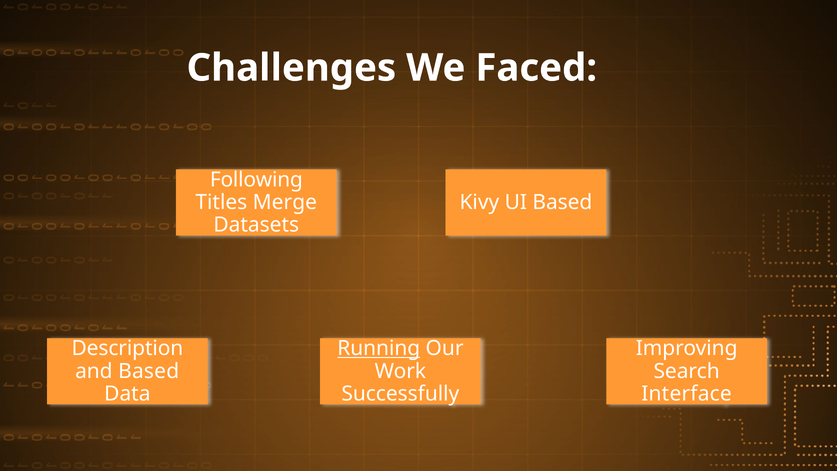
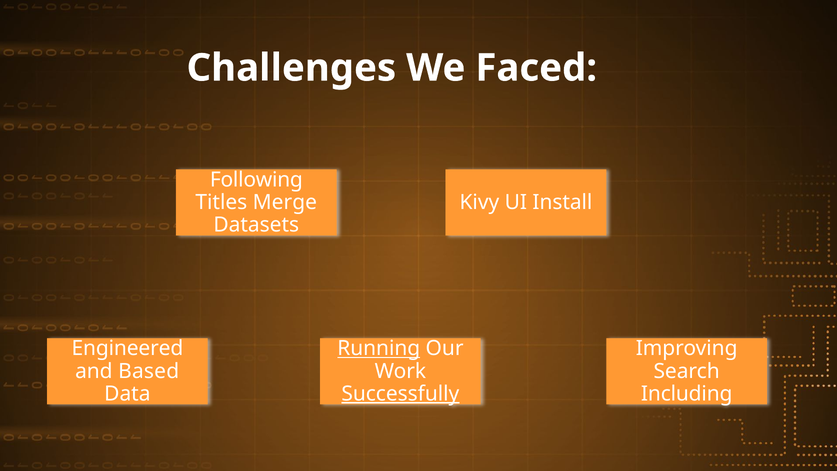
UI Based: Based -> Install
Description: Description -> Engineered
Successfully underline: none -> present
Interface: Interface -> Including
